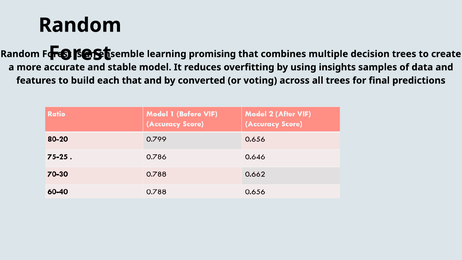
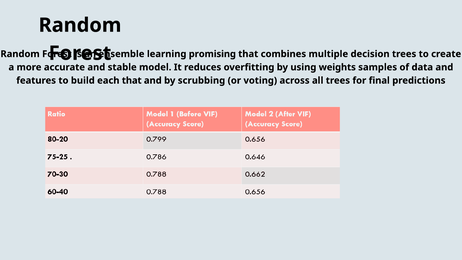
insights: insights -> weights
converted: converted -> scrubbing
